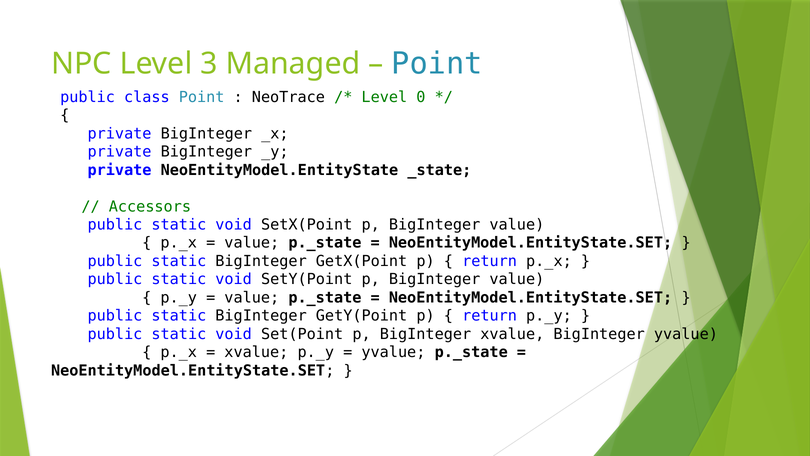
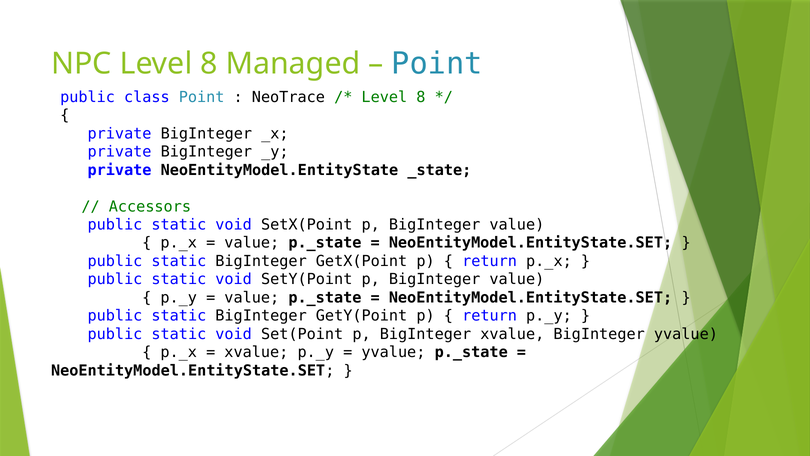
NPC Level 3: 3 -> 8
0 at (421, 97): 0 -> 8
